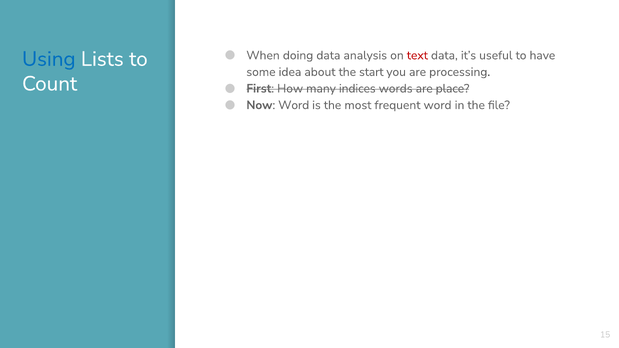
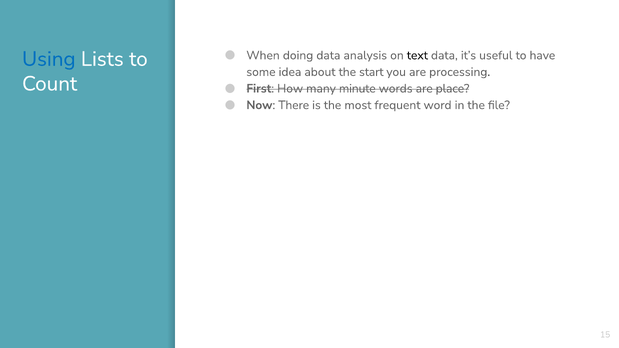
text colour: red -> black
indices: indices -> minute
Now Word: Word -> There
